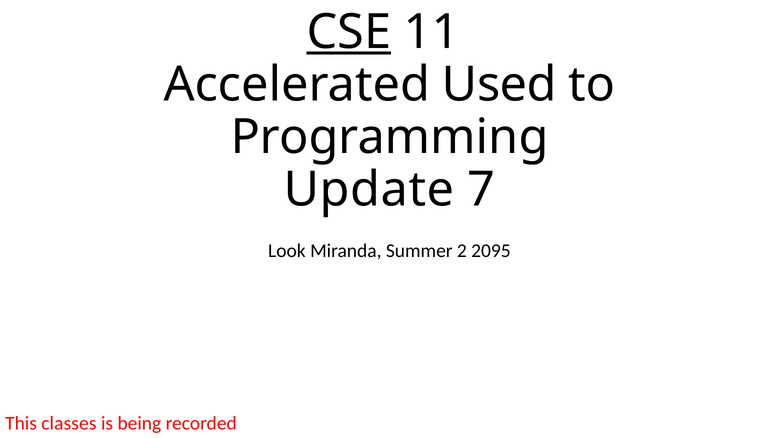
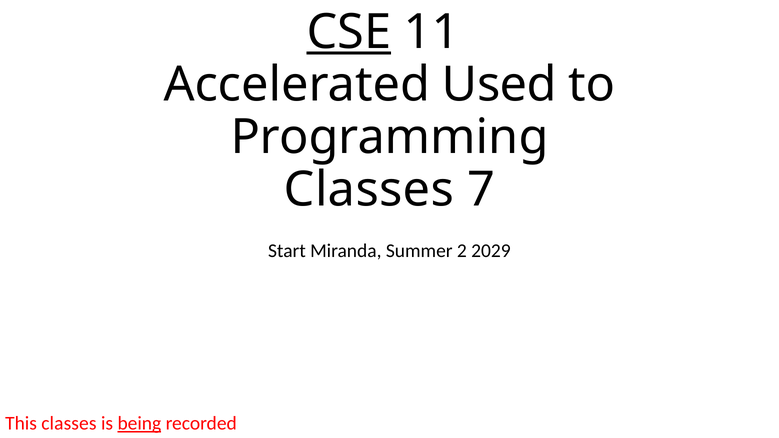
Update at (369, 190): Update -> Classes
Look: Look -> Start
2095: 2095 -> 2029
being underline: none -> present
